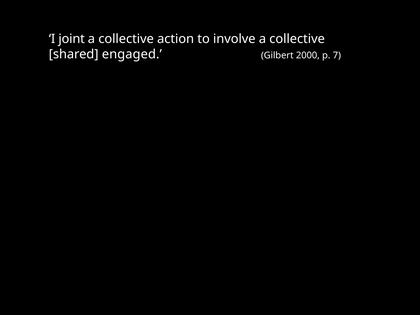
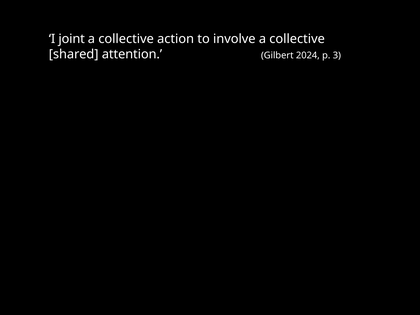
engaged: engaged -> attention
2000: 2000 -> 2024
7: 7 -> 3
